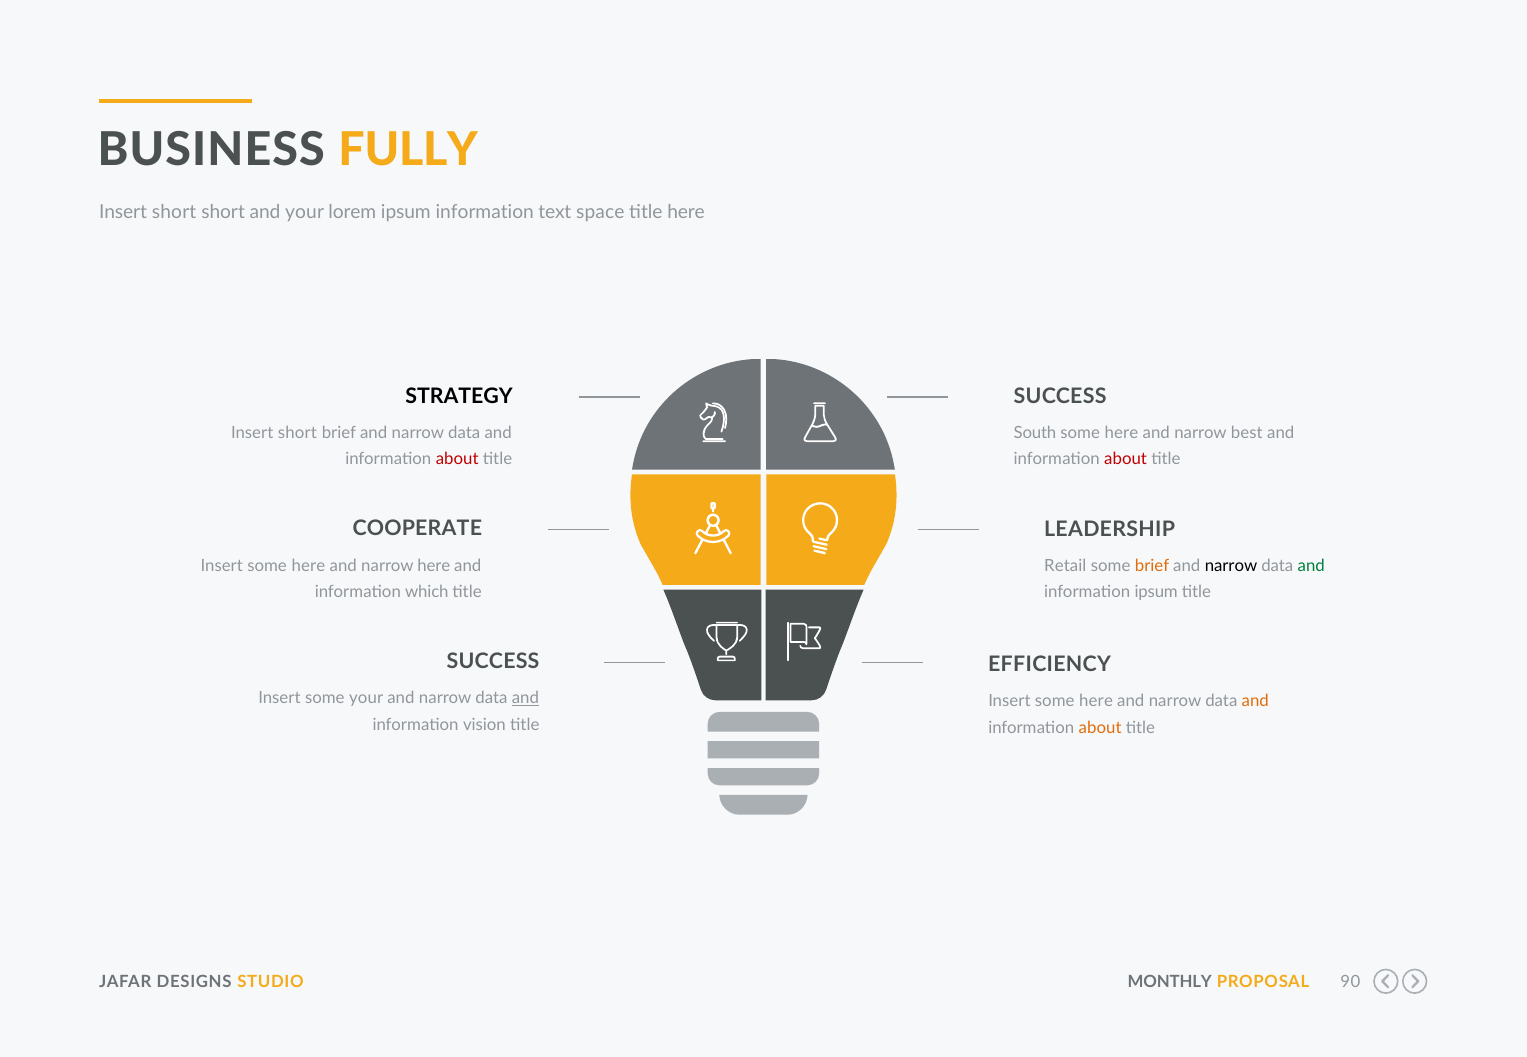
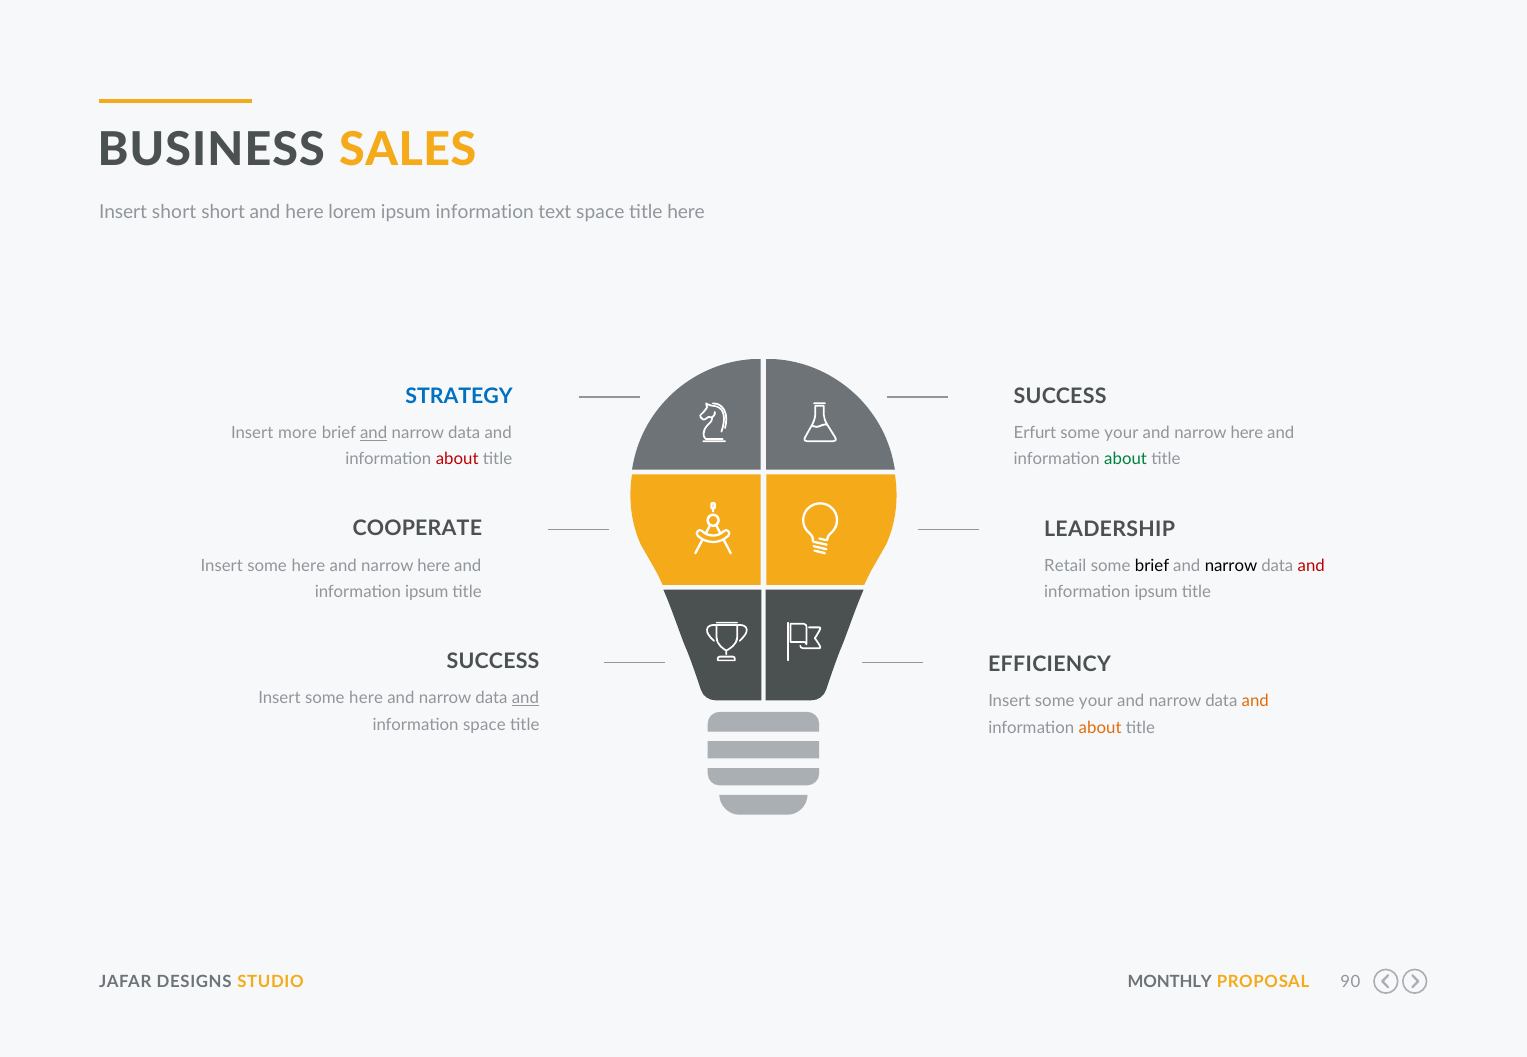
FULLY: FULLY -> SALES
and your: your -> here
STRATEGY colour: black -> blue
short at (297, 433): short -> more
and at (374, 433) underline: none -> present
South: South -> Erfurt
here at (1121, 433): here -> your
best at (1247, 433): best -> here
about at (1126, 459) colour: red -> green
brief at (1152, 566) colour: orange -> black
and at (1311, 566) colour: green -> red
which at (427, 592): which -> ipsum
your at (366, 698): your -> here
here at (1096, 701): here -> your
information vision: vision -> space
